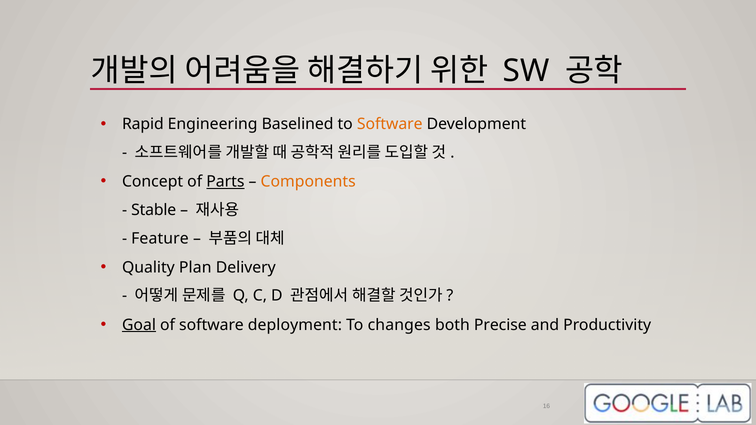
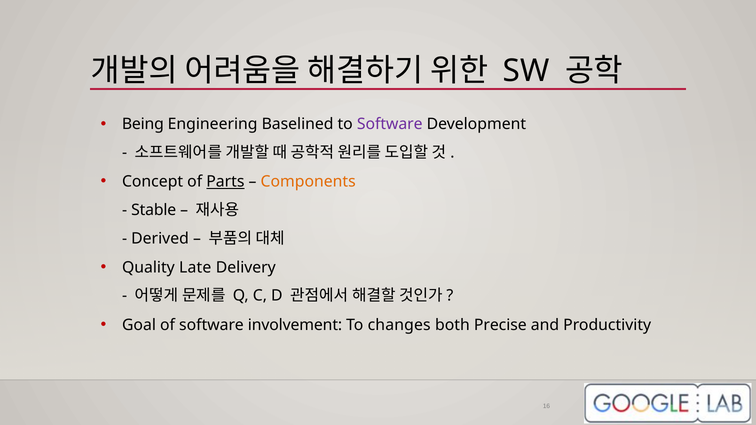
Rapid: Rapid -> Being
Software at (390, 124) colour: orange -> purple
Feature: Feature -> Derived
Plan: Plan -> Late
Goal underline: present -> none
deployment: deployment -> involvement
